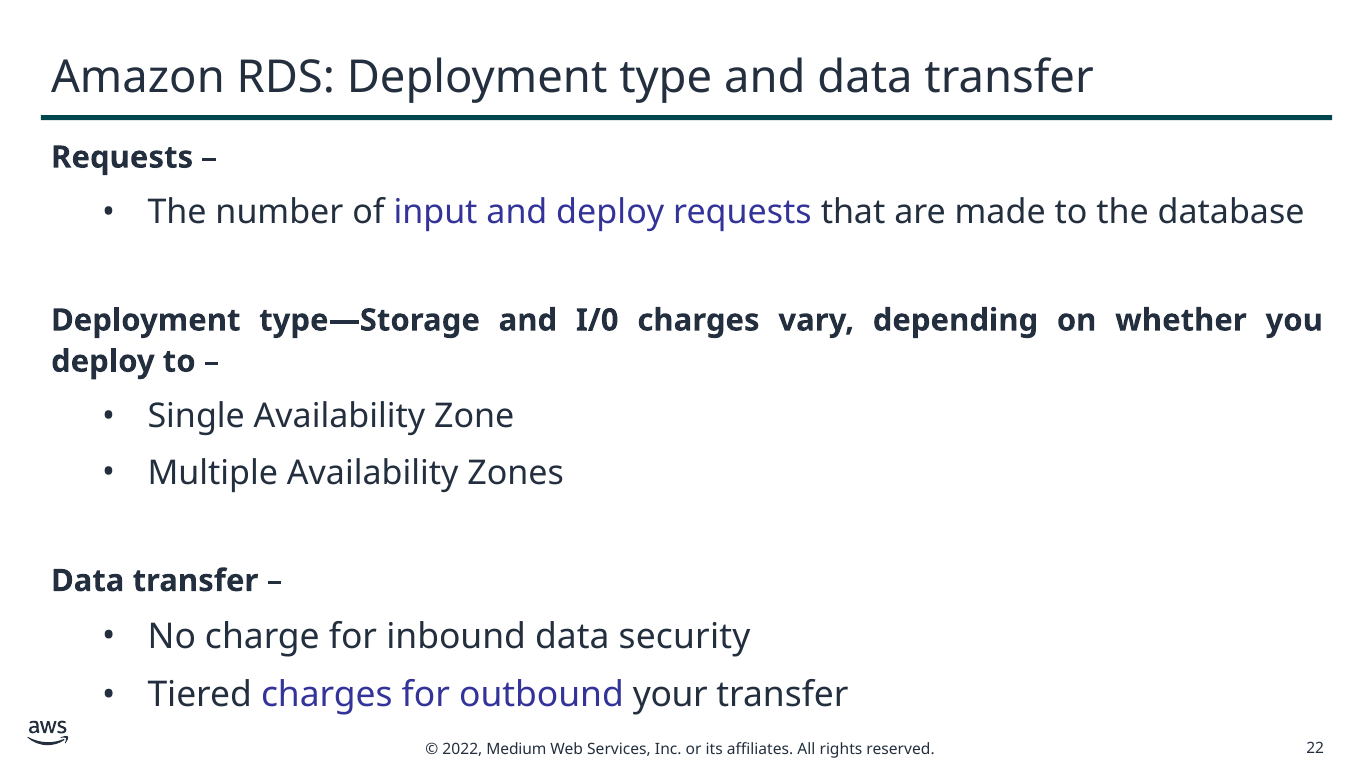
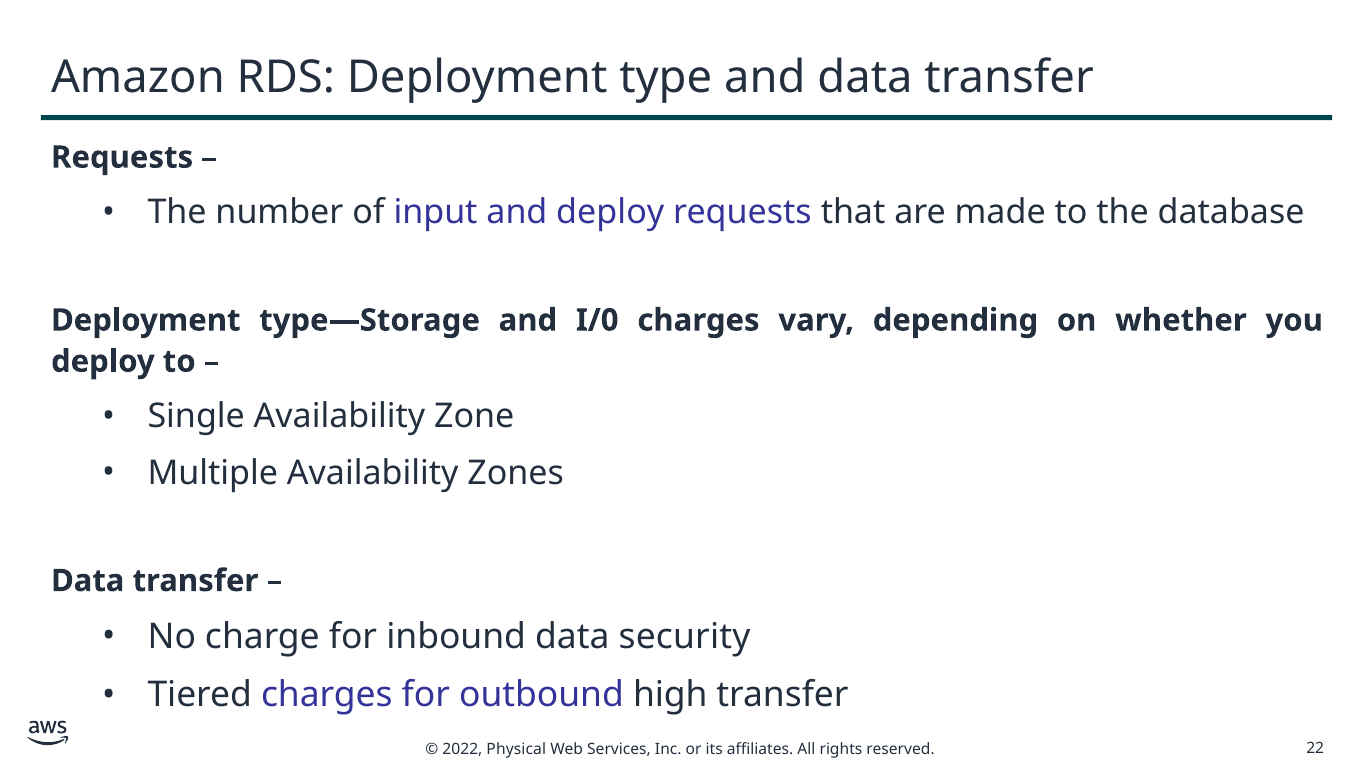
your: your -> high
Medium: Medium -> Physical
